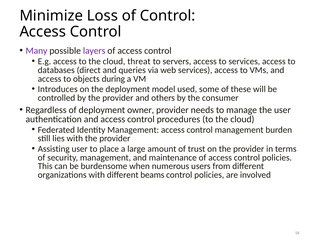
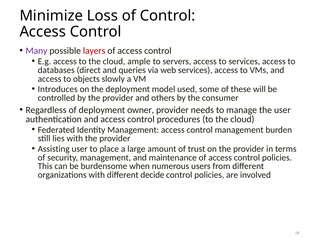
layers colour: purple -> red
threat: threat -> ample
during: during -> slowly
beams: beams -> decide
